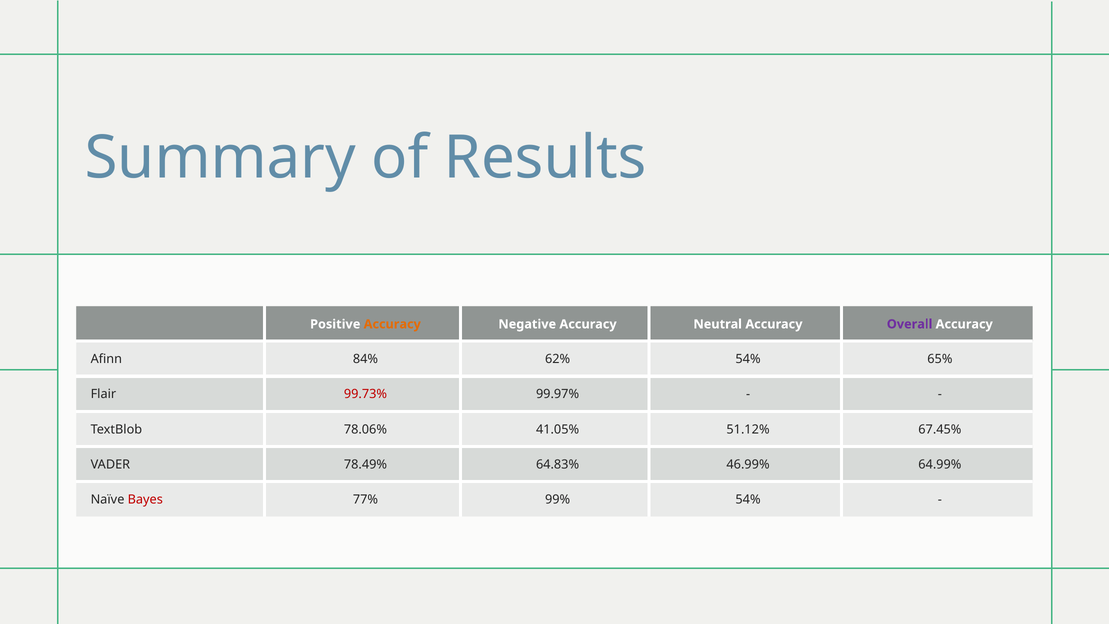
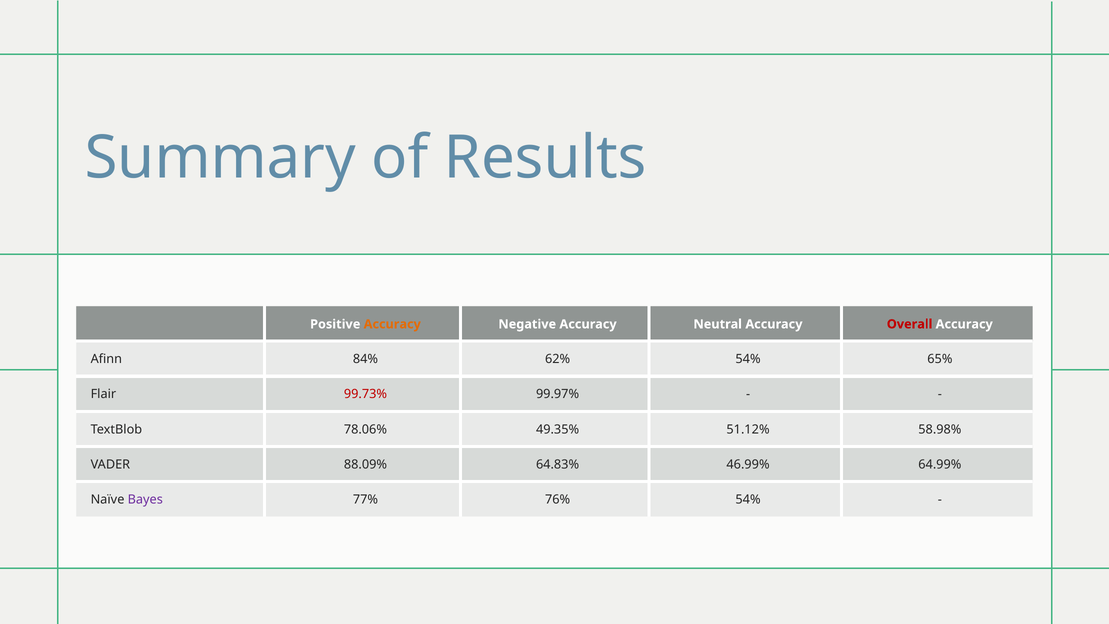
Overall colour: purple -> red
41.05%: 41.05% -> 49.35%
67.45%: 67.45% -> 58.98%
78.49%: 78.49% -> 88.09%
Bayes colour: red -> purple
99%: 99% -> 76%
